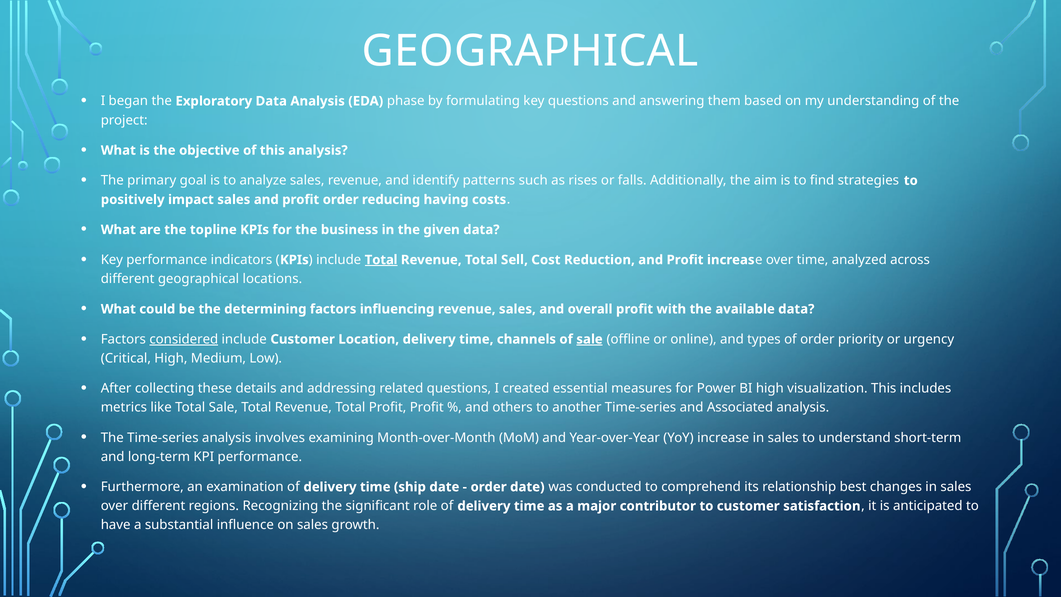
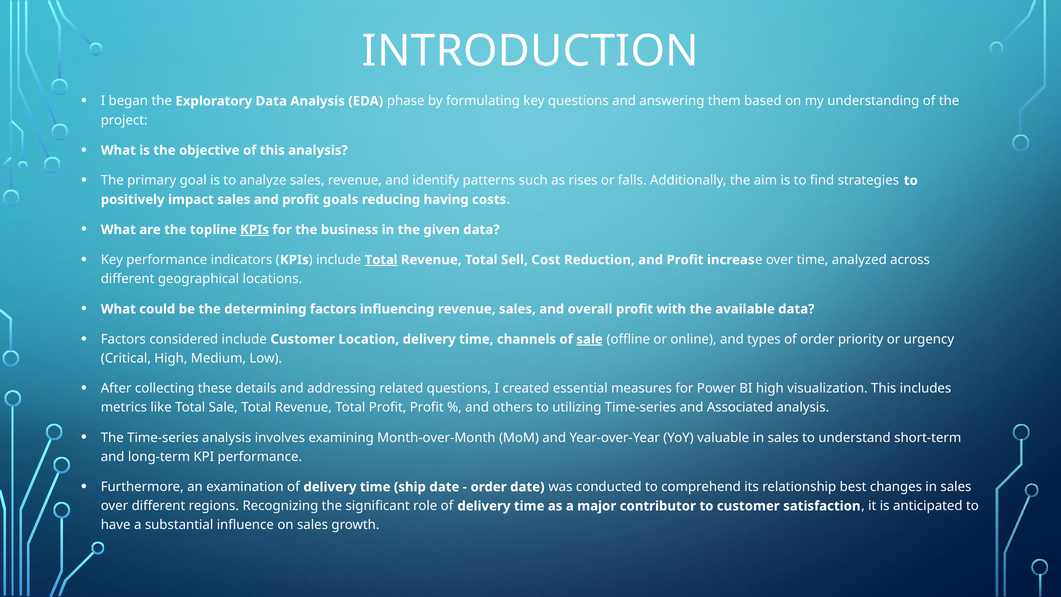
GEOGRAPHICAL at (530, 51): GEOGRAPHICAL -> INTRODUCTION
profit order: order -> goals
KPIs at (255, 230) underline: none -> present
considered underline: present -> none
another: another -> utilizing
YoY increase: increase -> valuable
